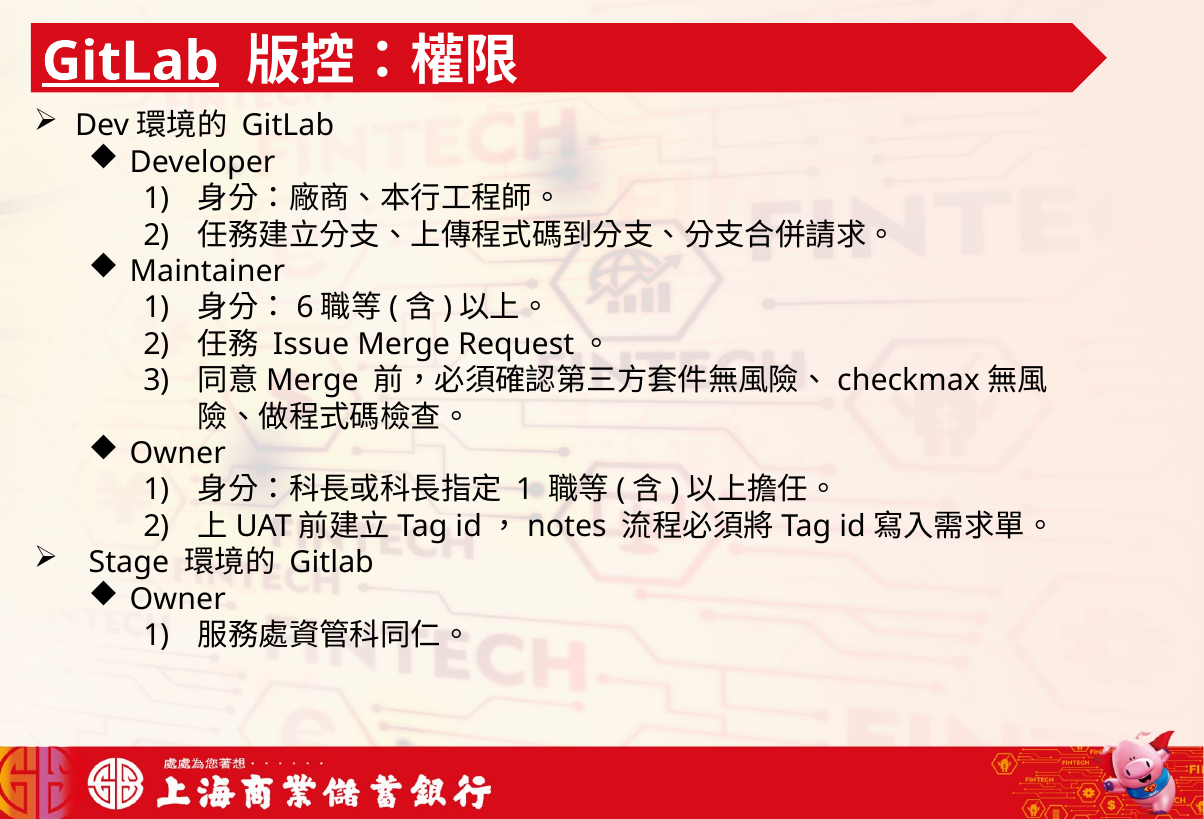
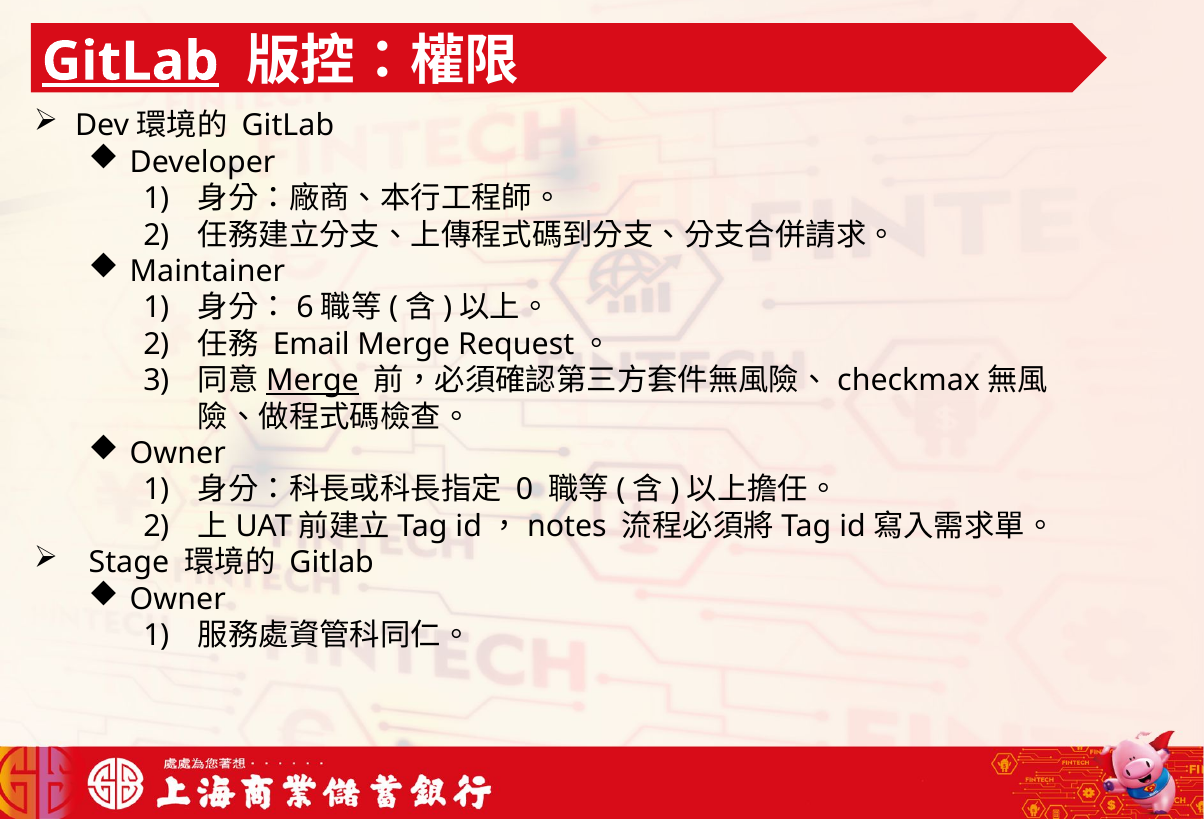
Issue: Issue -> Email
Merge at (312, 381) underline: none -> present
1 at (525, 490): 1 -> 0
